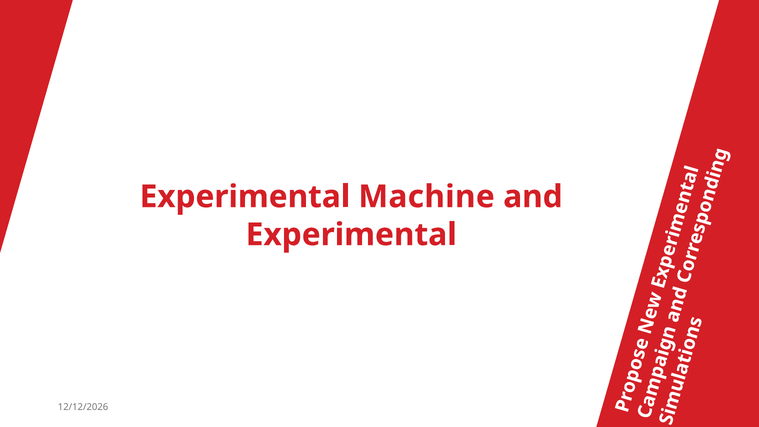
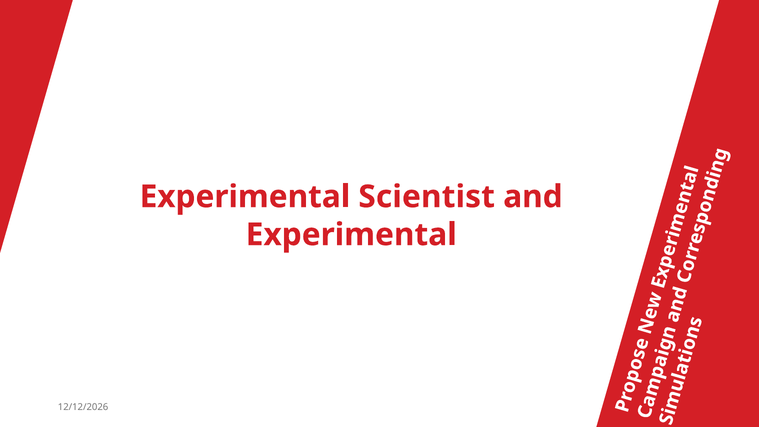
Machine: Machine -> Scientist
